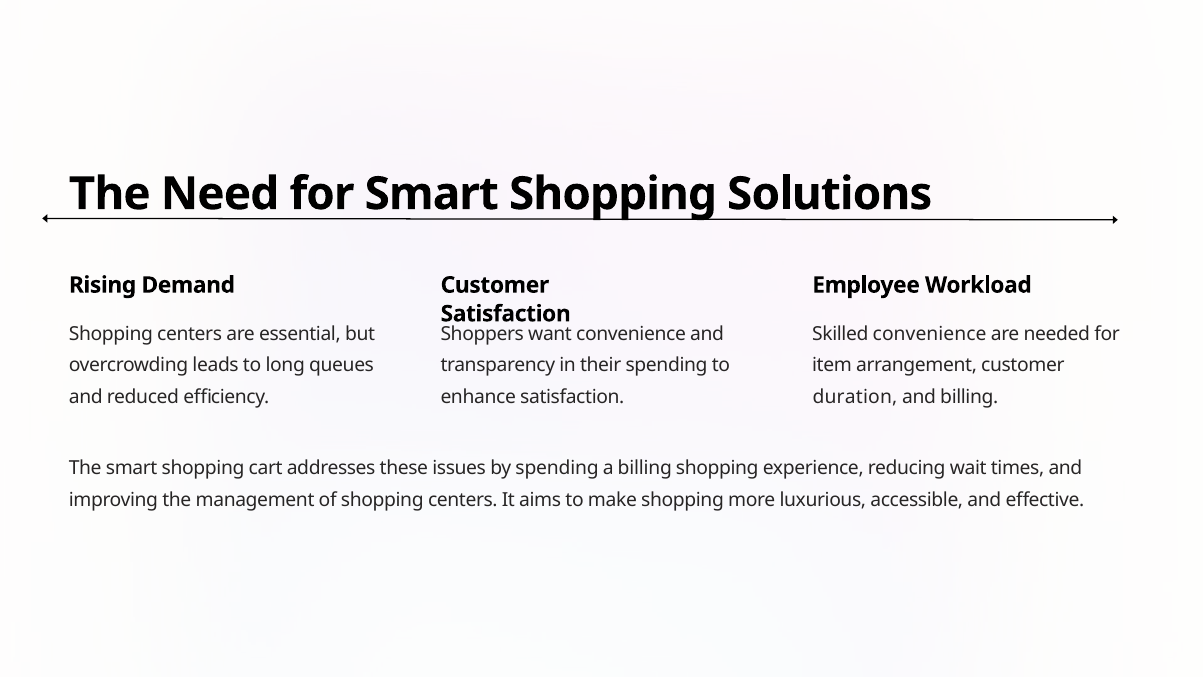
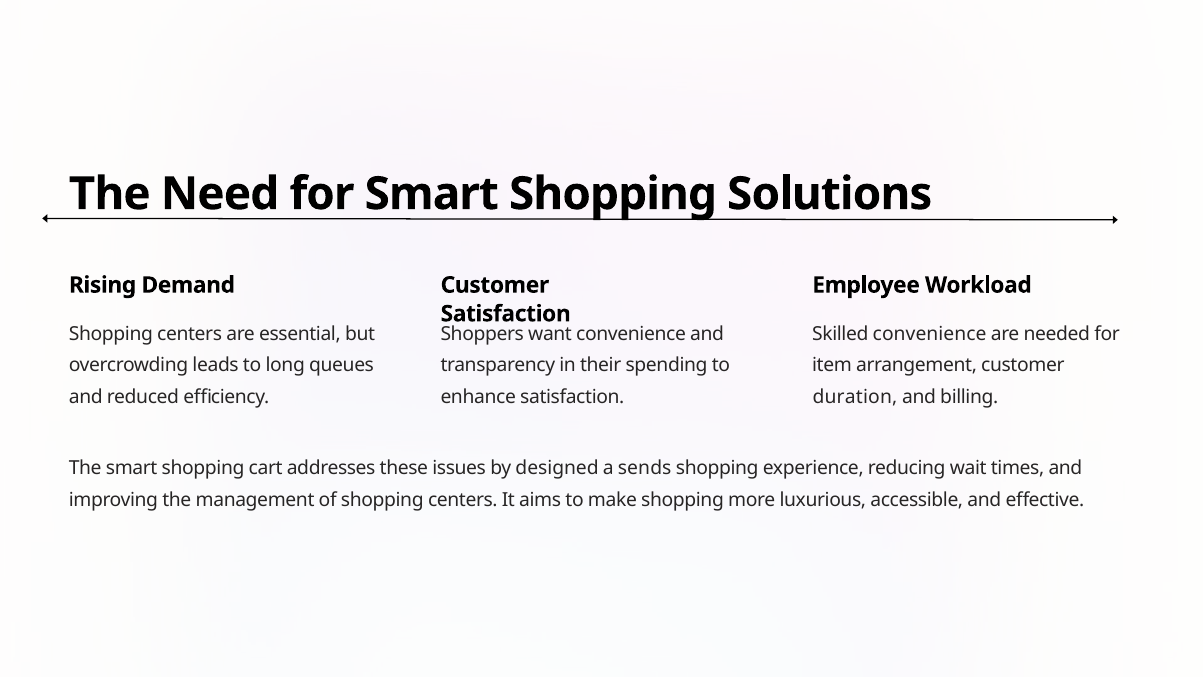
by spending: spending -> designed
a billing: billing -> sends
